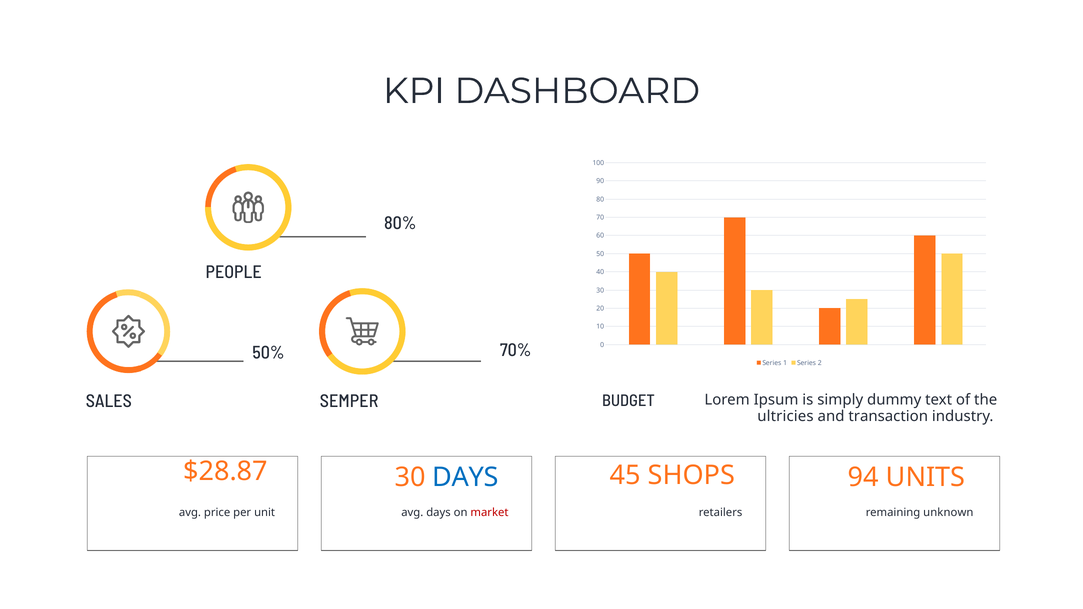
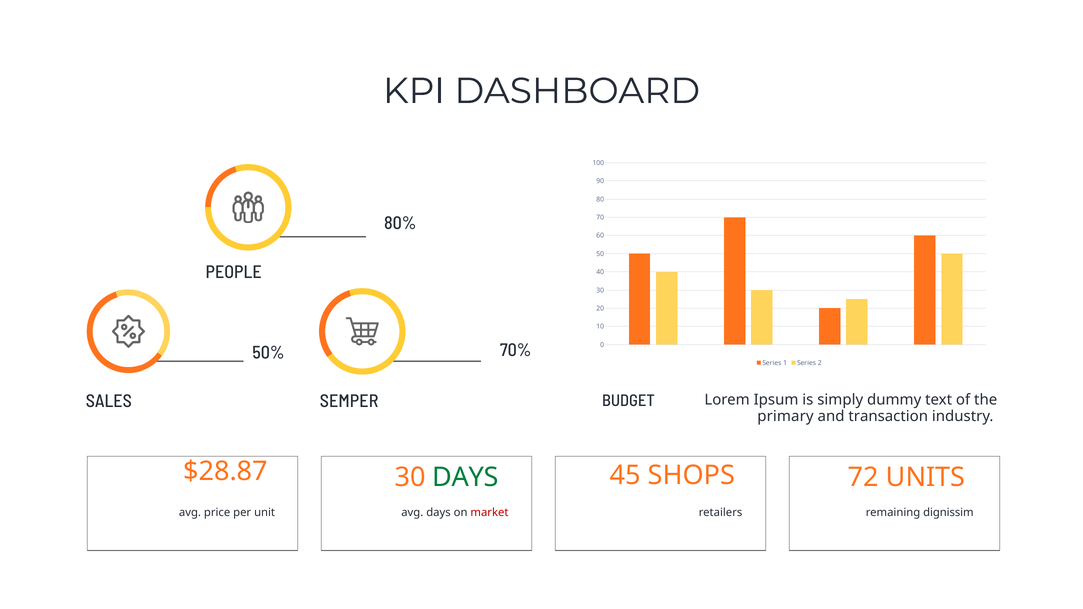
ultricies: ultricies -> primary
94: 94 -> 72
DAYS at (465, 477) colour: blue -> green
unknown: unknown -> dignissim
